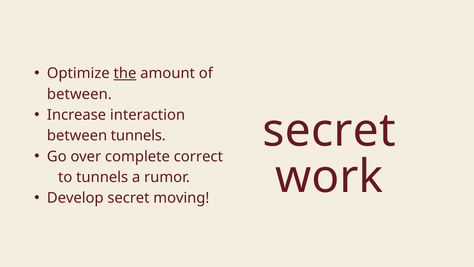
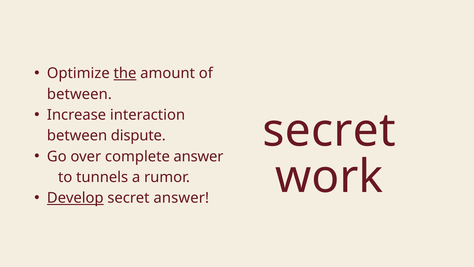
between tunnels: tunnels -> dispute
complete correct: correct -> answer
Develop underline: none -> present
secret moving: moving -> answer
